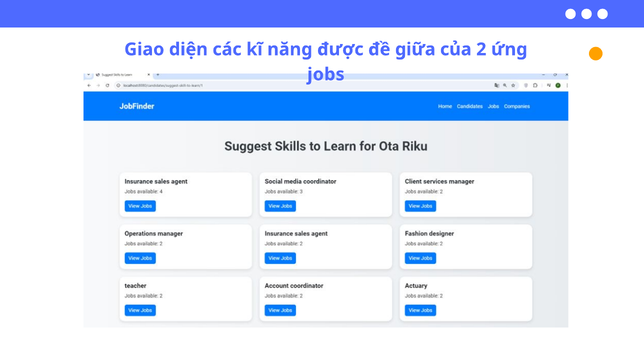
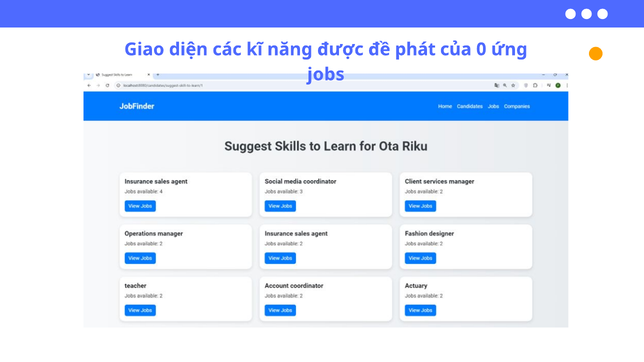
giữa: giữa -> phát
2: 2 -> 0
